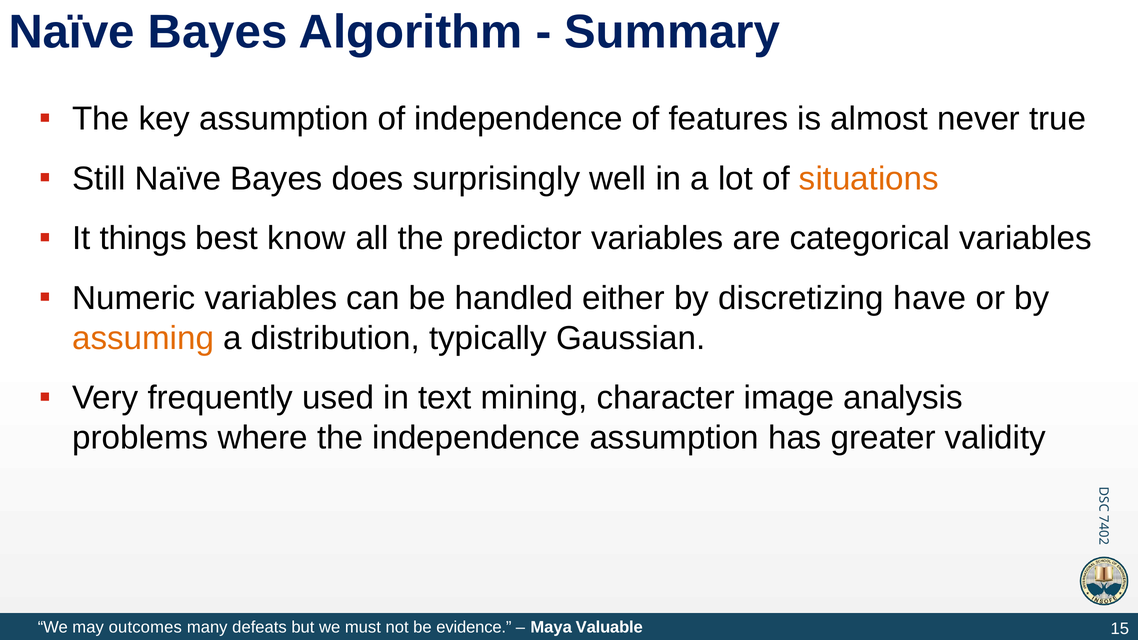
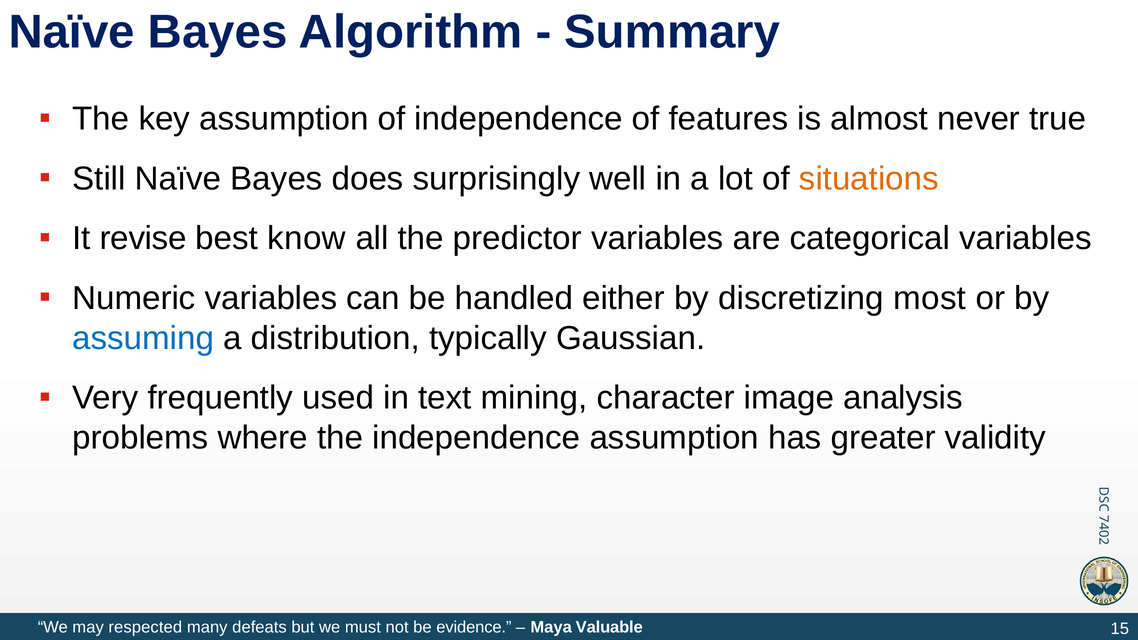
things: things -> revise
have: have -> most
assuming colour: orange -> blue
outcomes: outcomes -> respected
